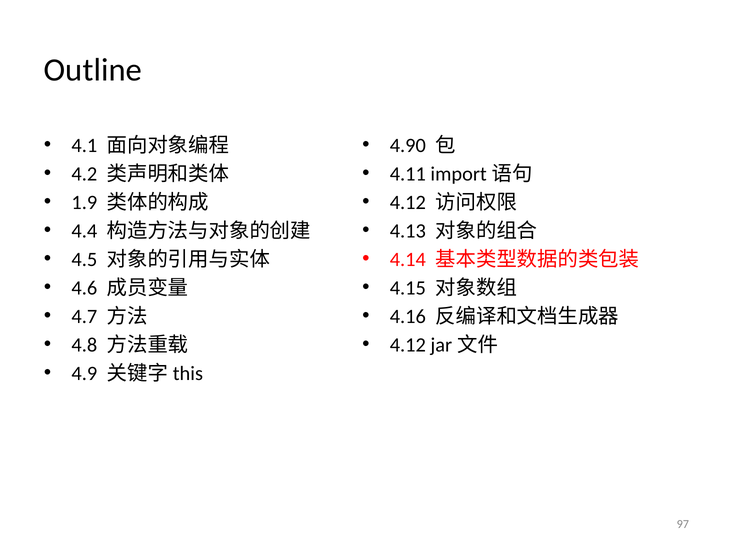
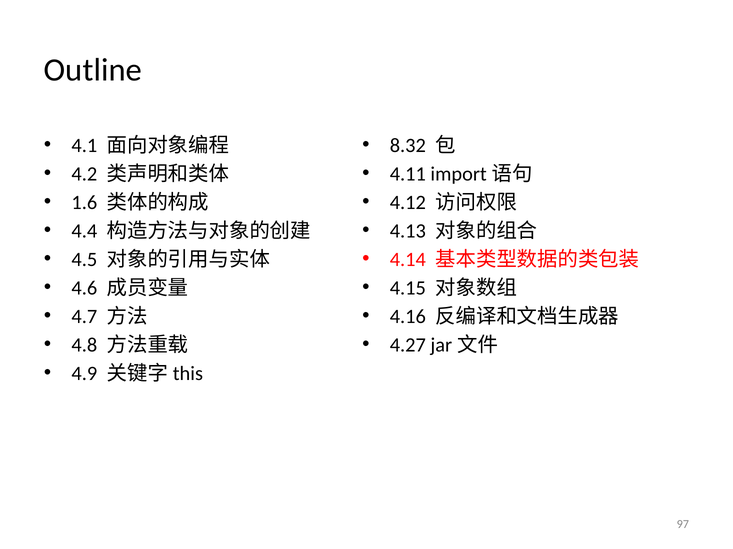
4.90: 4.90 -> 8.32
1.9: 1.9 -> 1.6
4.12 at (408, 345): 4.12 -> 4.27
